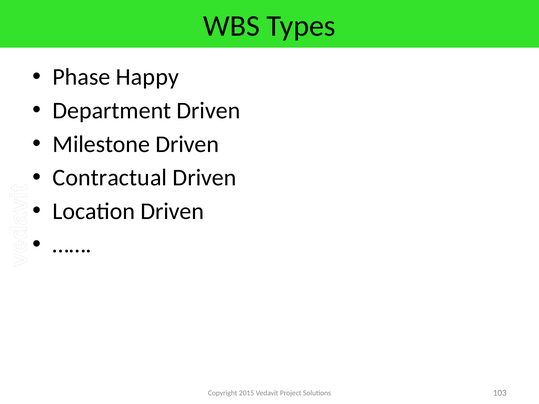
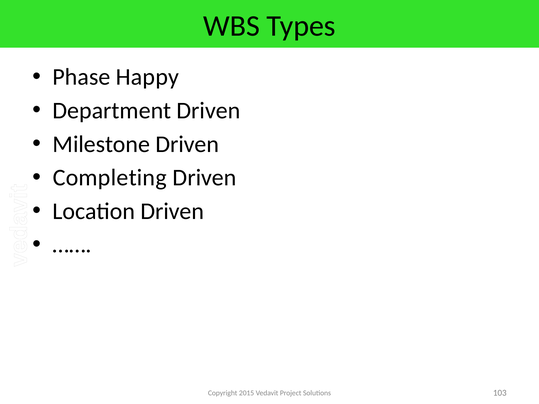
Contractual: Contractual -> Completing
